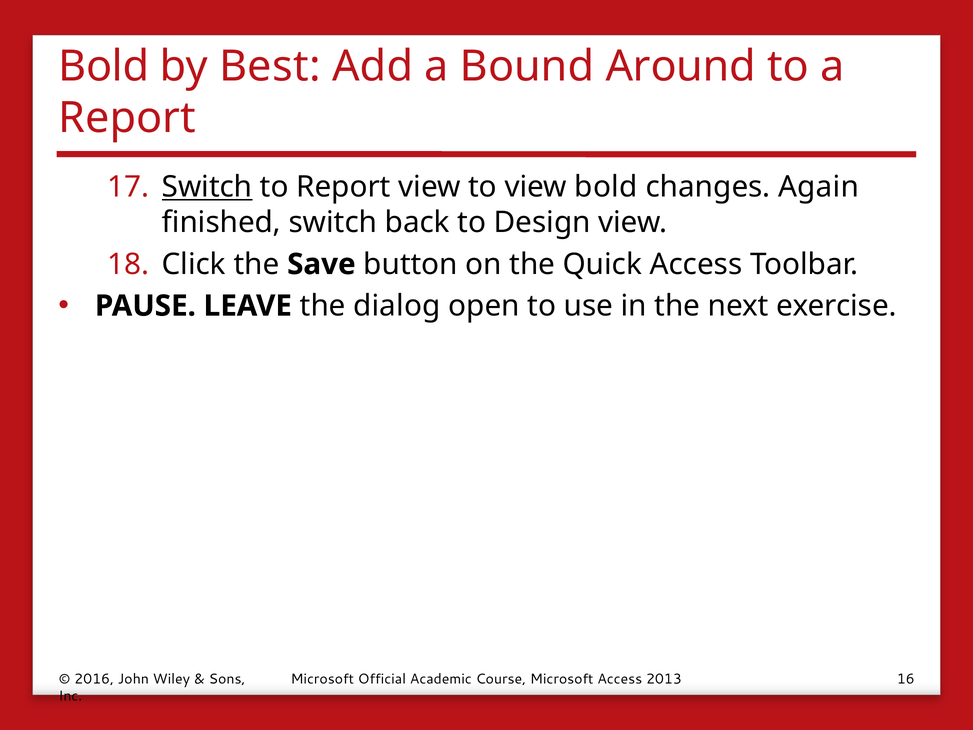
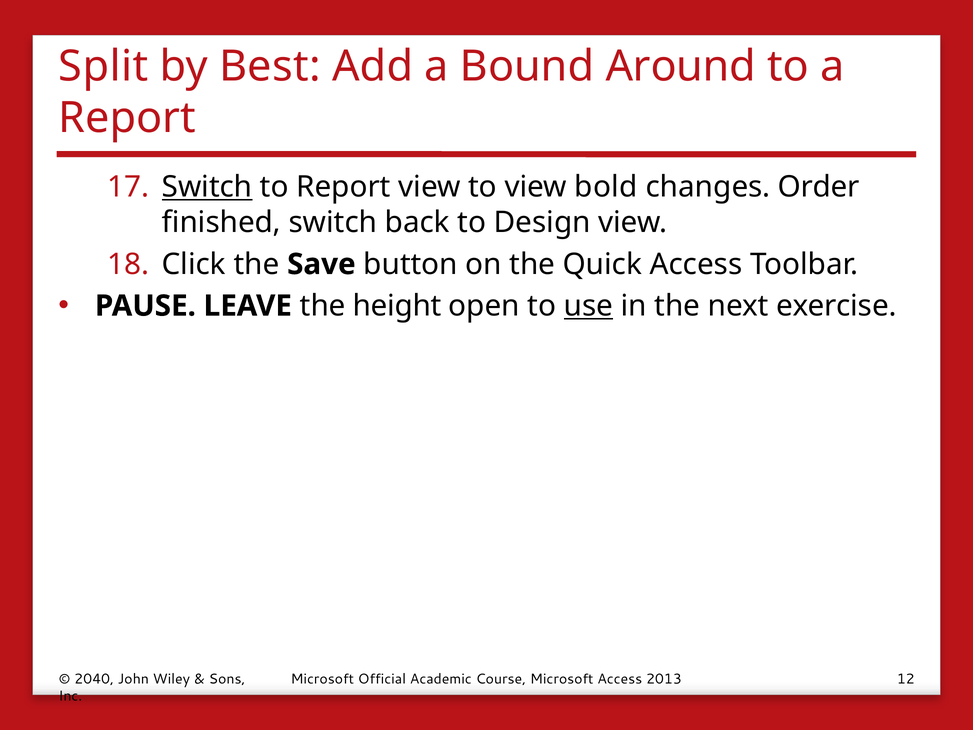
Bold at (104, 66): Bold -> Split
Again: Again -> Order
dialog: dialog -> height
use underline: none -> present
2016: 2016 -> 2040
16: 16 -> 12
